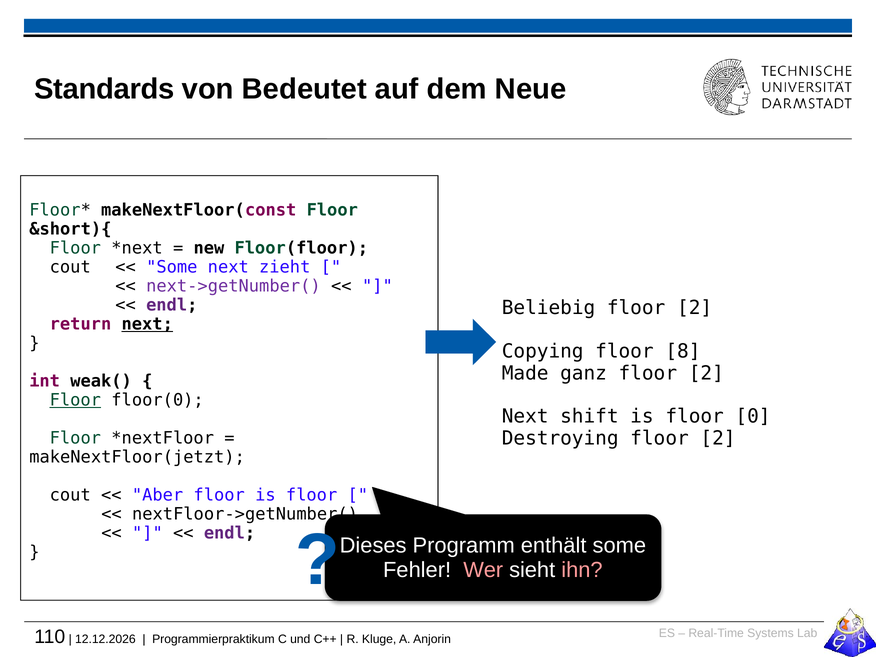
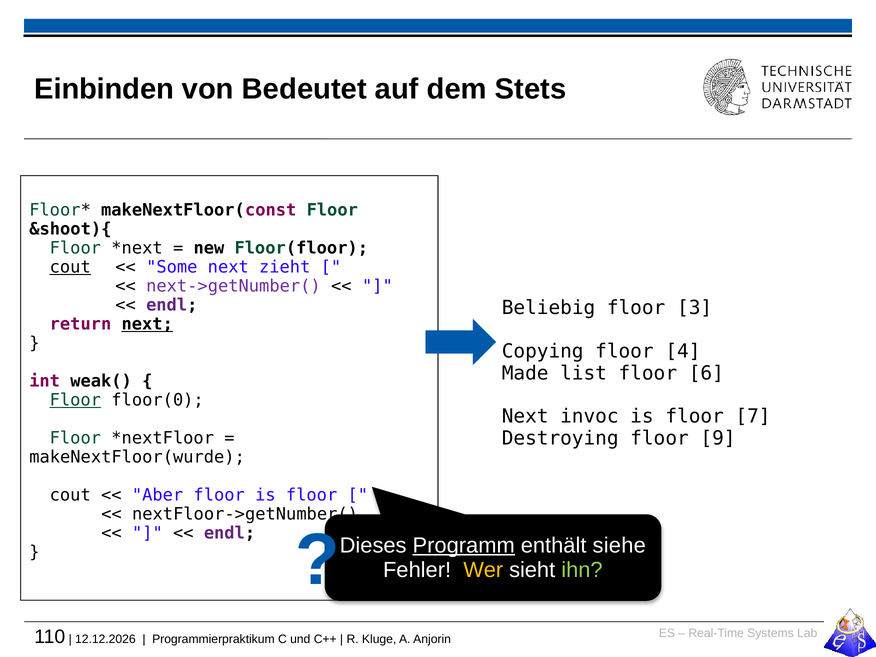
Standards: Standards -> Einbinden
Neue: Neue -> Stets
&short){: &short){ -> &shoot){
cout at (70, 267) underline: none -> present
2 at (695, 308): 2 -> 3
8: 8 -> 4
ganz: ganz -> list
2 at (706, 373): 2 -> 6
shift: shift -> invoc
0: 0 -> 7
Destroying floor 2: 2 -> 9
makeNextFloor(jetzt: makeNextFloor(jetzt -> makeNextFloor(wurde
Programm underline: none -> present
enthält some: some -> siehe
Wer colour: pink -> yellow
ihn colour: pink -> light green
